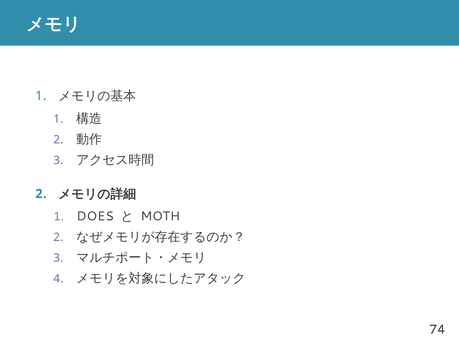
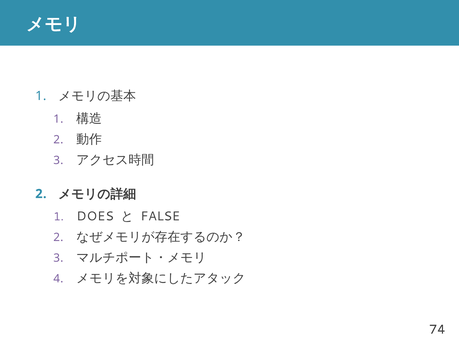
MOTH: MOTH -> FALSE
